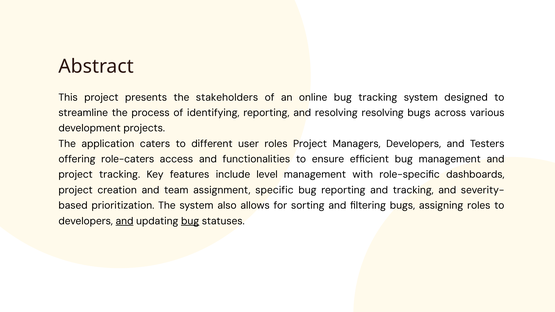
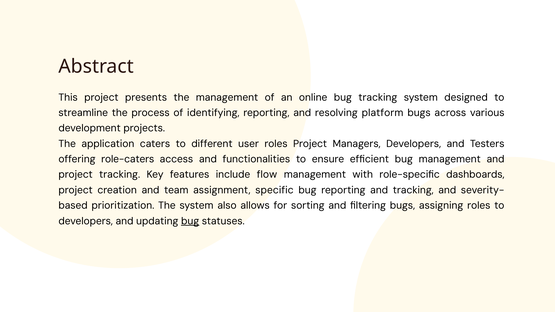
the stakeholders: stakeholders -> management
resolving resolving: resolving -> platform
level: level -> flow
and at (125, 221) underline: present -> none
